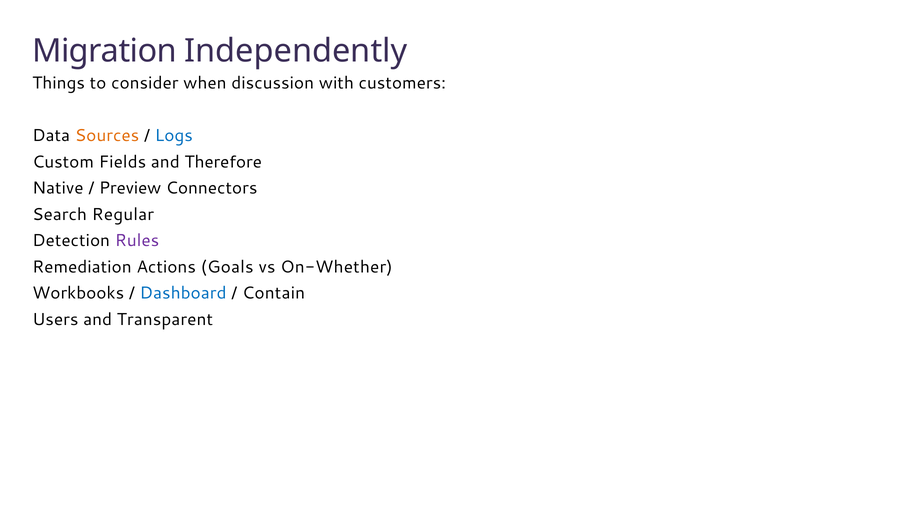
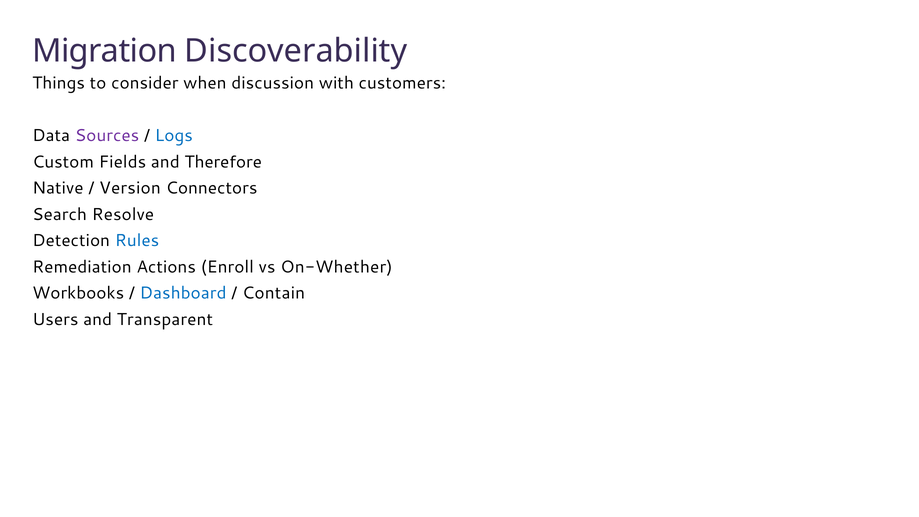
Independently: Independently -> Discoverability
Sources colour: orange -> purple
Preview: Preview -> Version
Regular: Regular -> Resolve
Rules colour: purple -> blue
Goals: Goals -> Enroll
